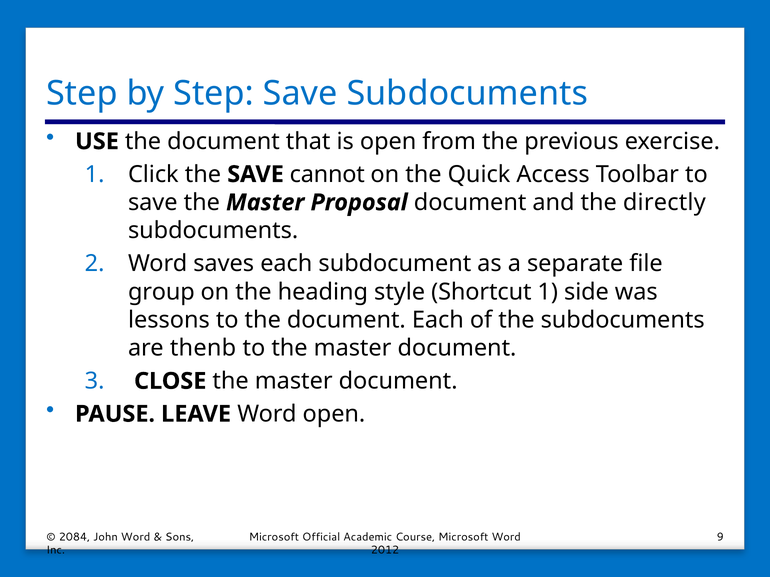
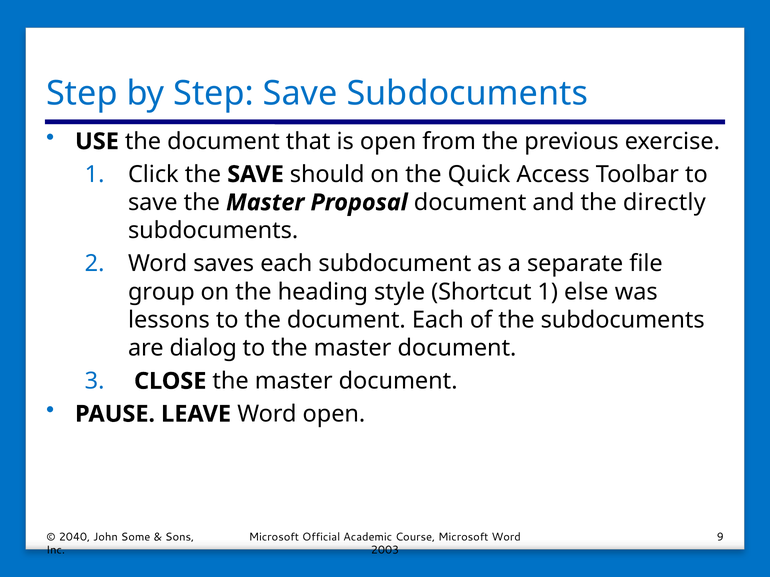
cannot: cannot -> should
side: side -> else
thenb: thenb -> dialog
2084: 2084 -> 2040
John Word: Word -> Some
2012: 2012 -> 2003
